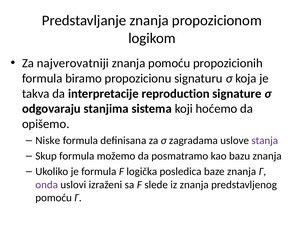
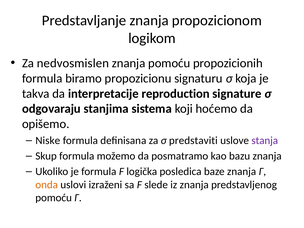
najverovatniji: najverovatniji -> nedvosmislen
zagradama: zagradama -> predstaviti
onda colour: purple -> orange
